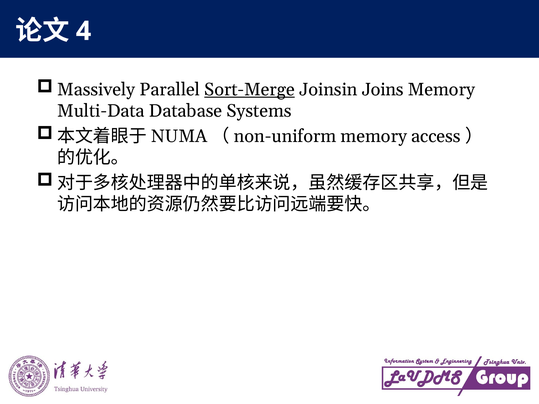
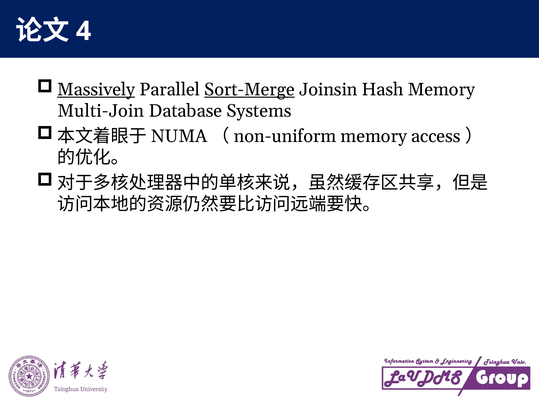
Massively underline: none -> present
Joins: Joins -> Hash
Multi-Data: Multi-Data -> Multi-Join
